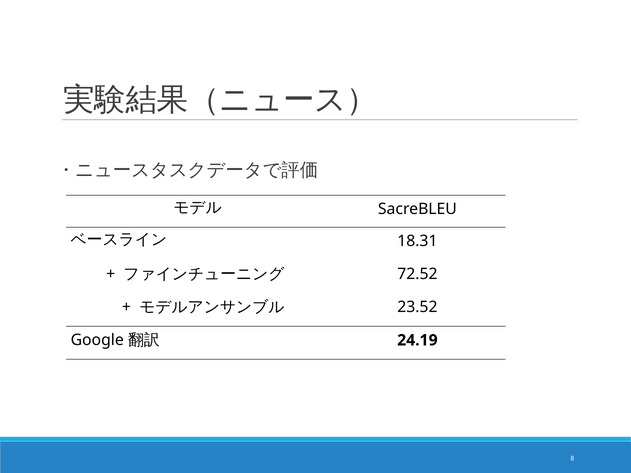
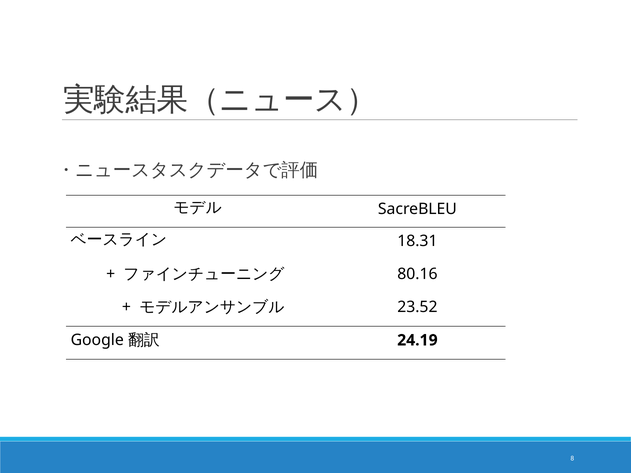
72.52: 72.52 -> 80.16
